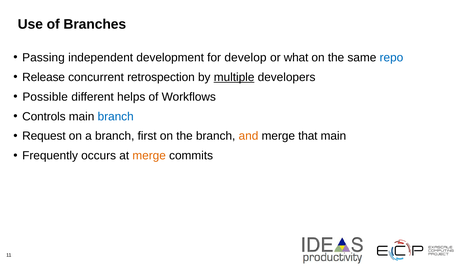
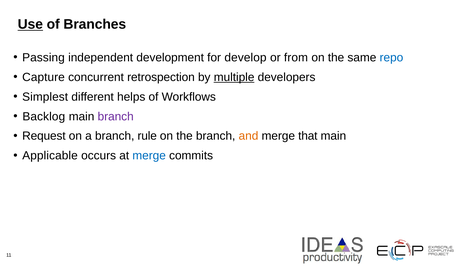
Use underline: none -> present
what: what -> from
Release: Release -> Capture
Possible: Possible -> Simplest
Controls: Controls -> Backlog
branch at (116, 116) colour: blue -> purple
first: first -> rule
Frequently: Frequently -> Applicable
merge at (149, 155) colour: orange -> blue
